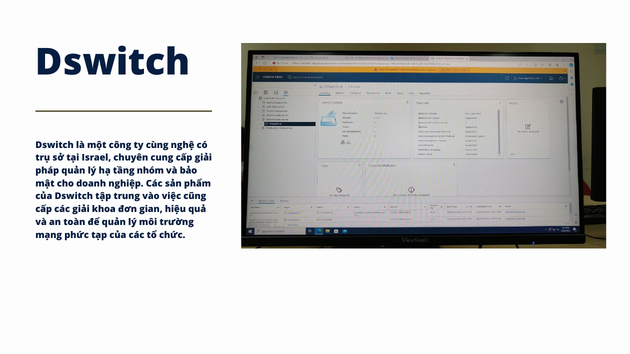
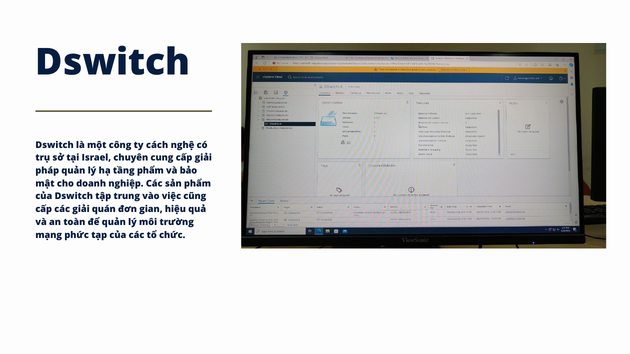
cùng: cùng -> cách
tầng nhóm: nhóm -> phẩm
khoa: khoa -> quán
